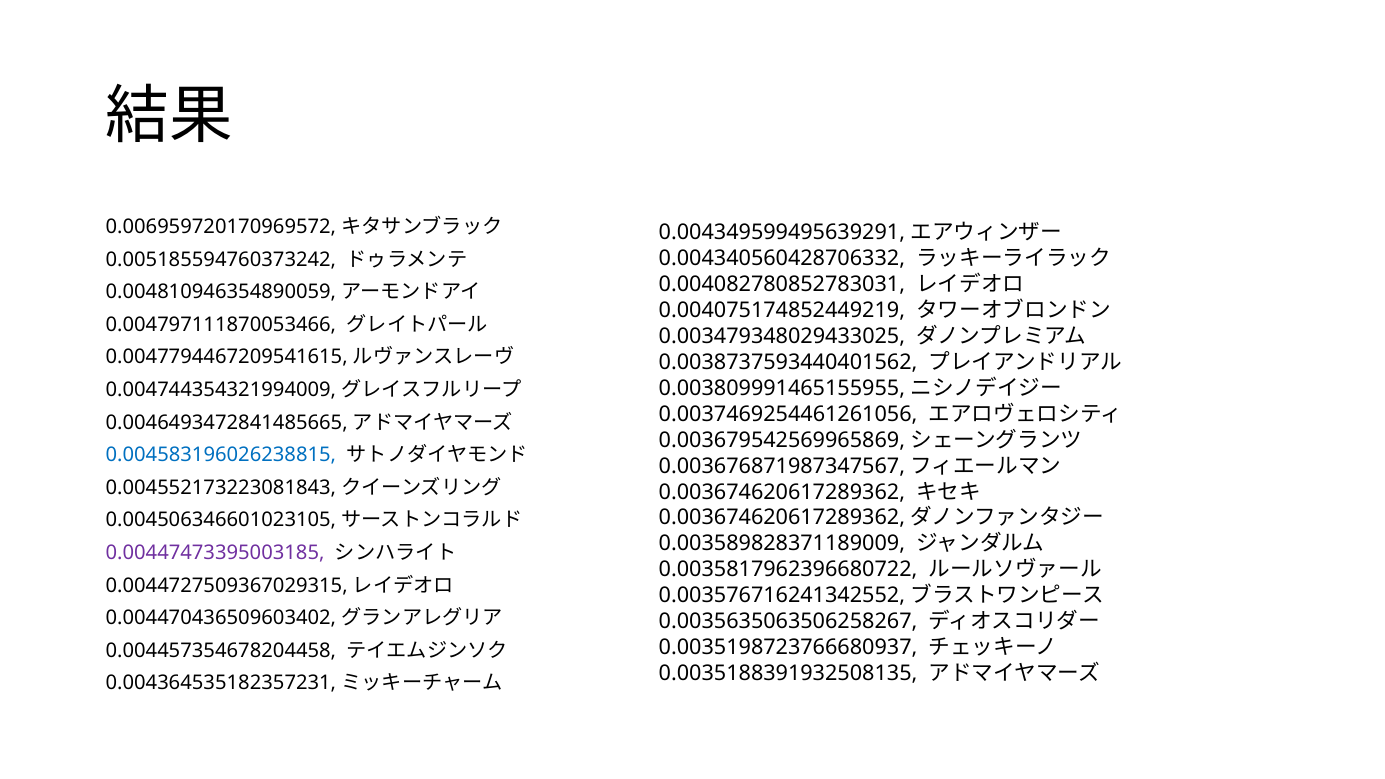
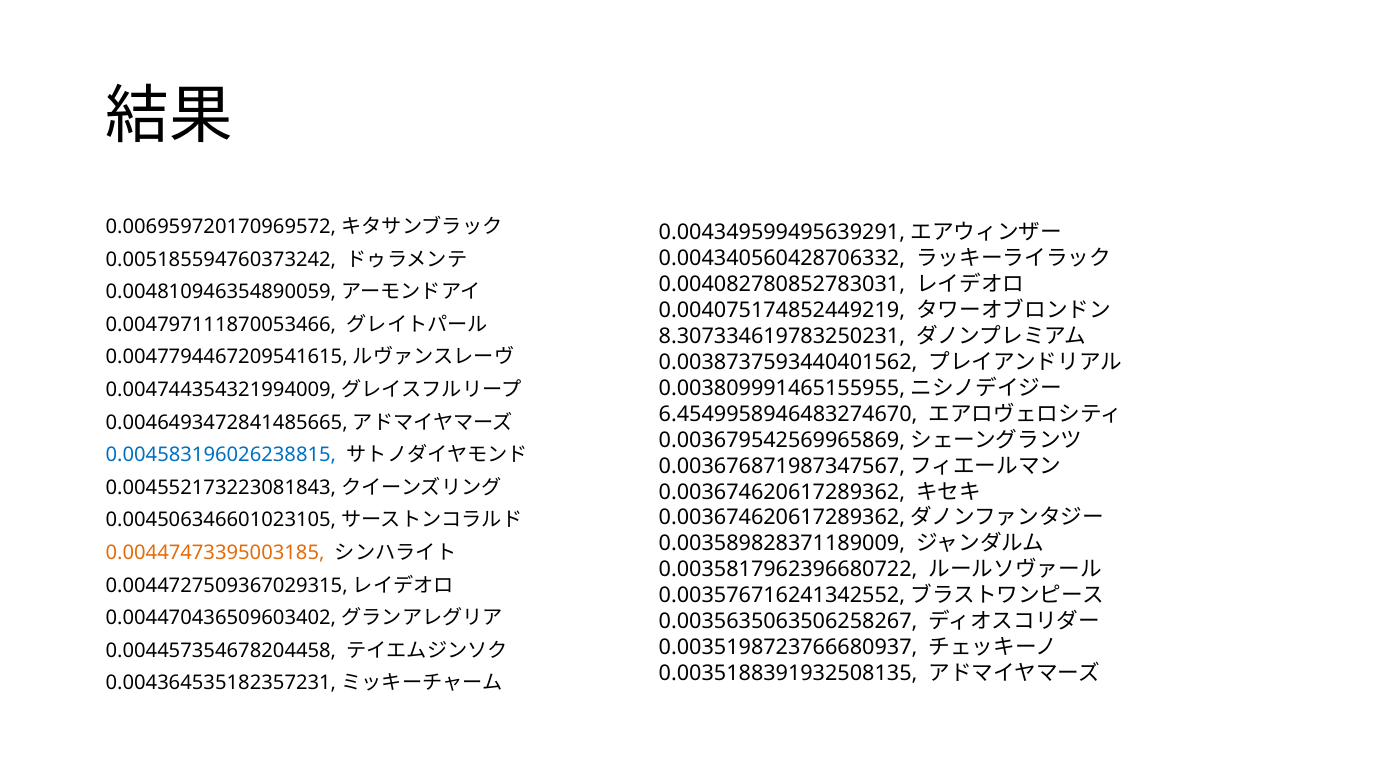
0.003479348029433025: 0.003479348029433025 -> 8.307334619783250231
0.0037469254461261056: 0.0037469254461261056 -> 6.4549958946483274670
0.00447473395003185 colour: purple -> orange
